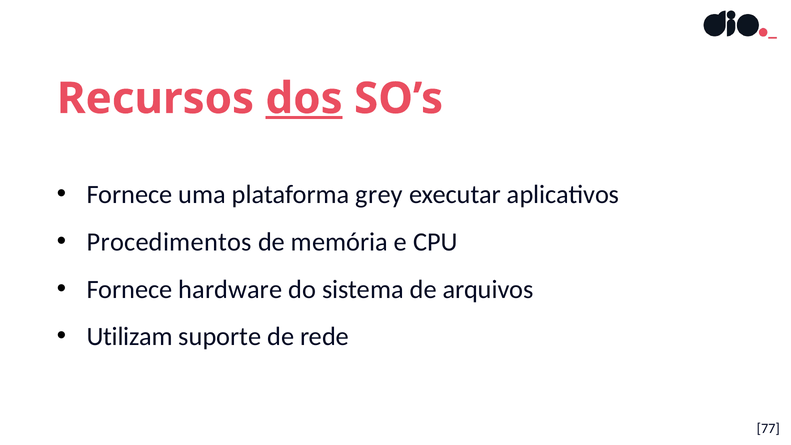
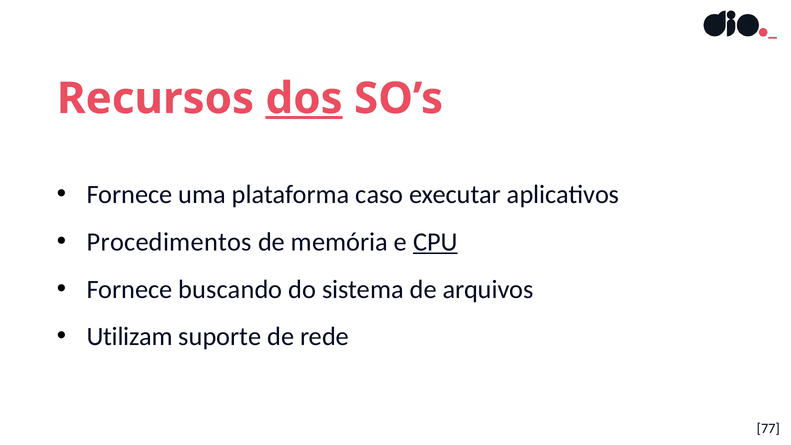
grey: grey -> caso
CPU underline: none -> present
hardware: hardware -> buscando
